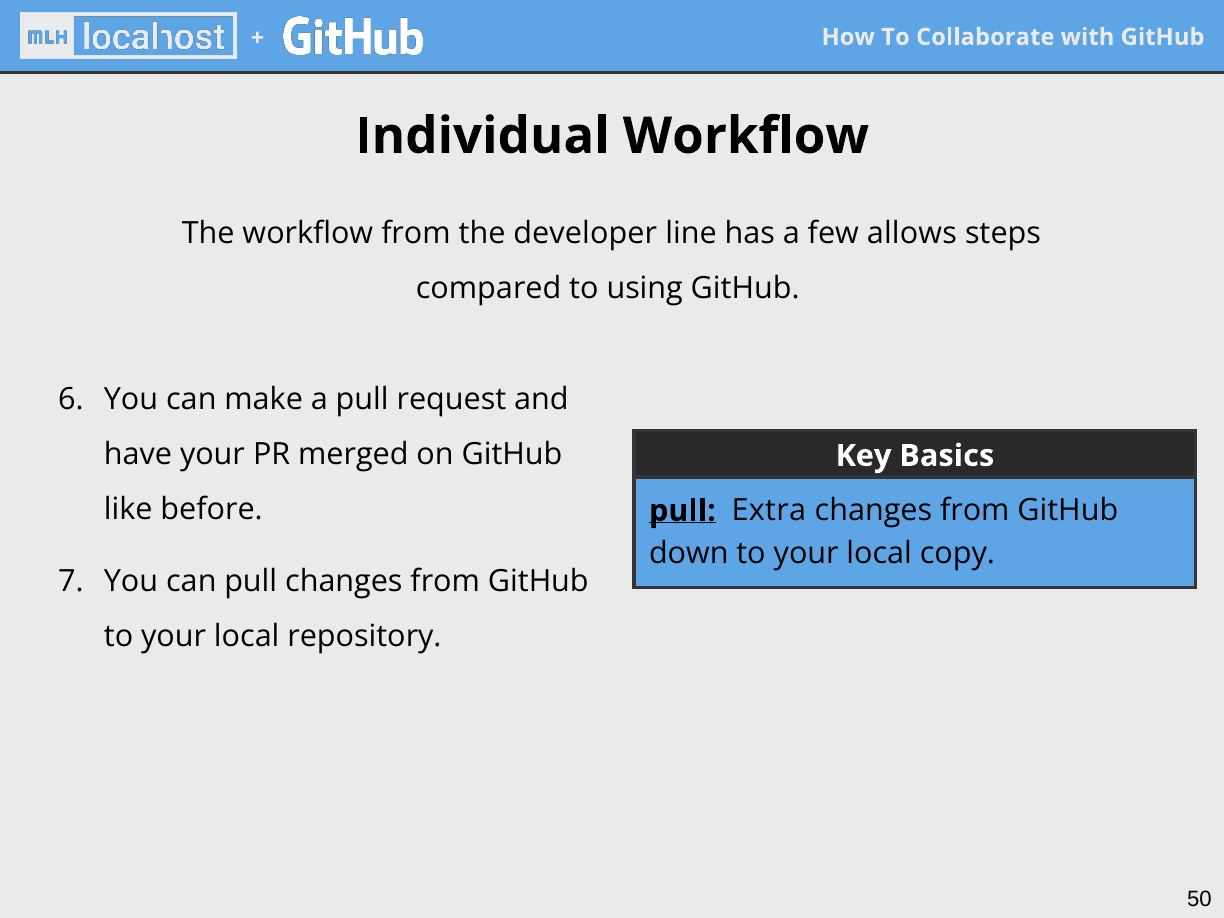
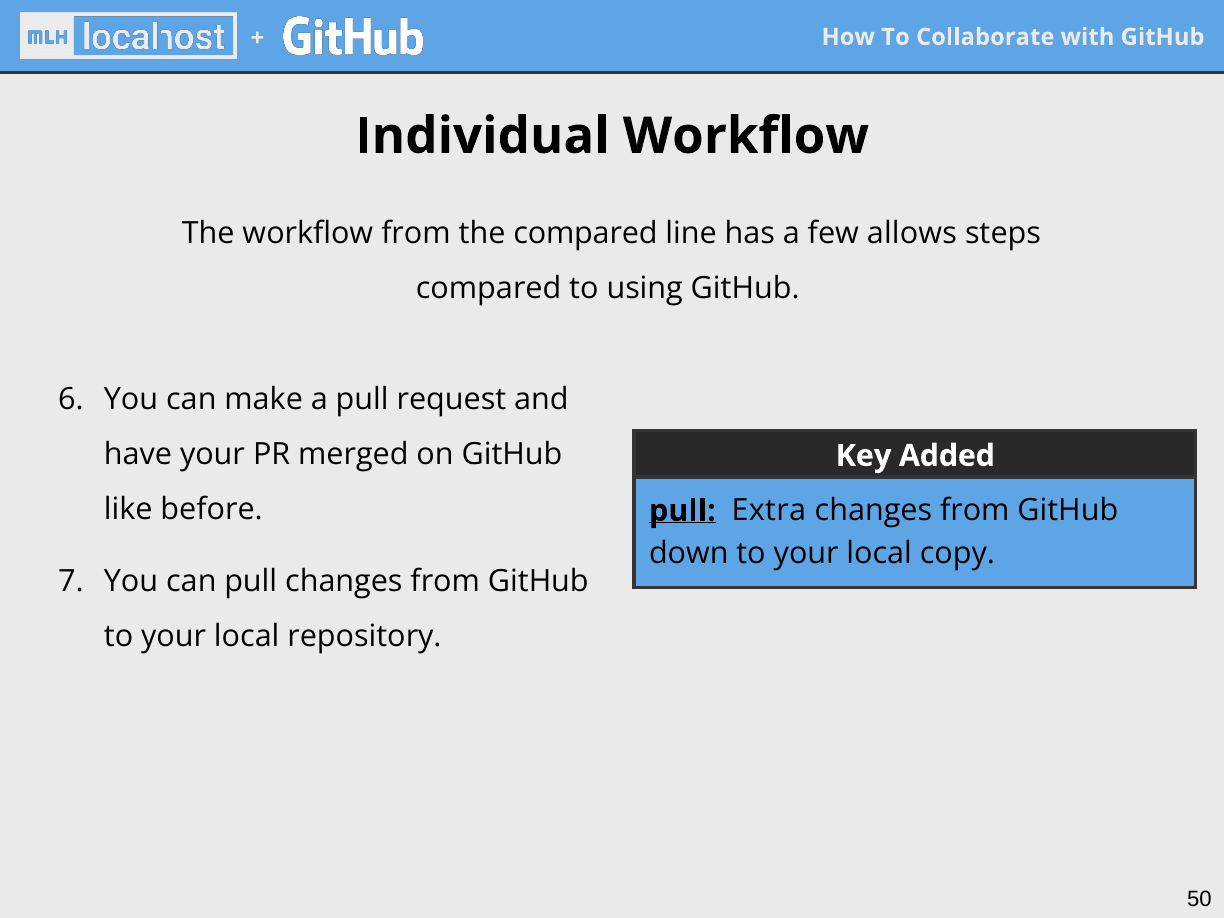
the developer: developer -> compared
Basics: Basics -> Added
